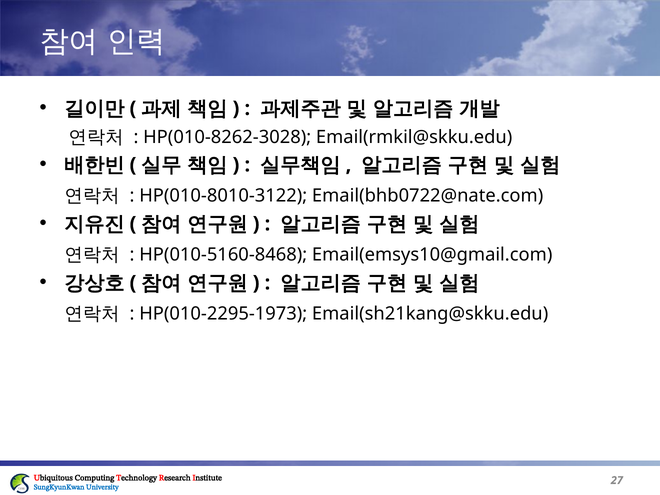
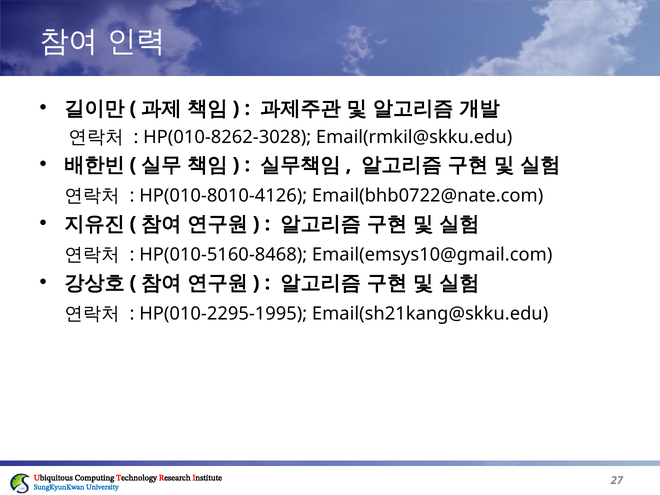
HP(010-8010-3122: HP(010-8010-3122 -> HP(010-8010-4126
HP(010-2295-1973: HP(010-2295-1973 -> HP(010-2295-1995
